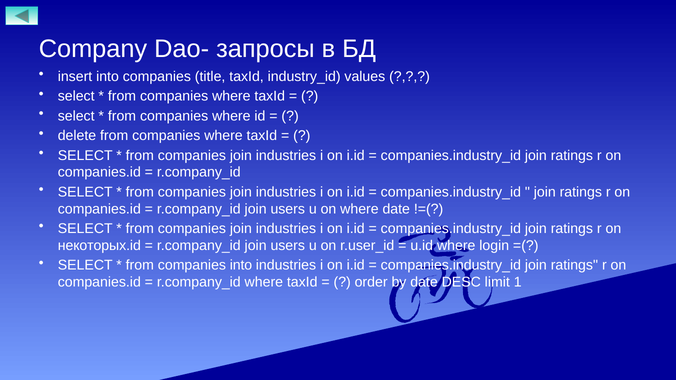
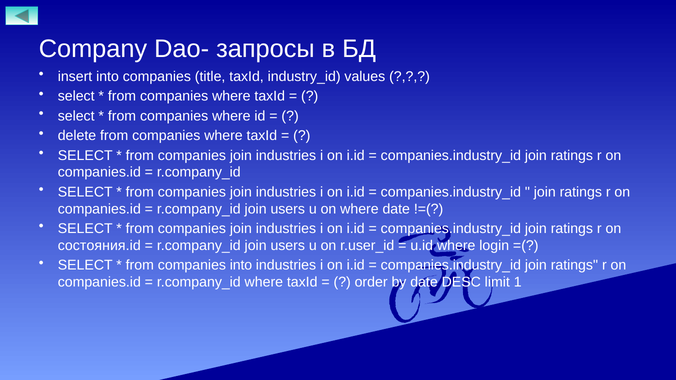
некоторых.id: некоторых.id -> состояния.id
